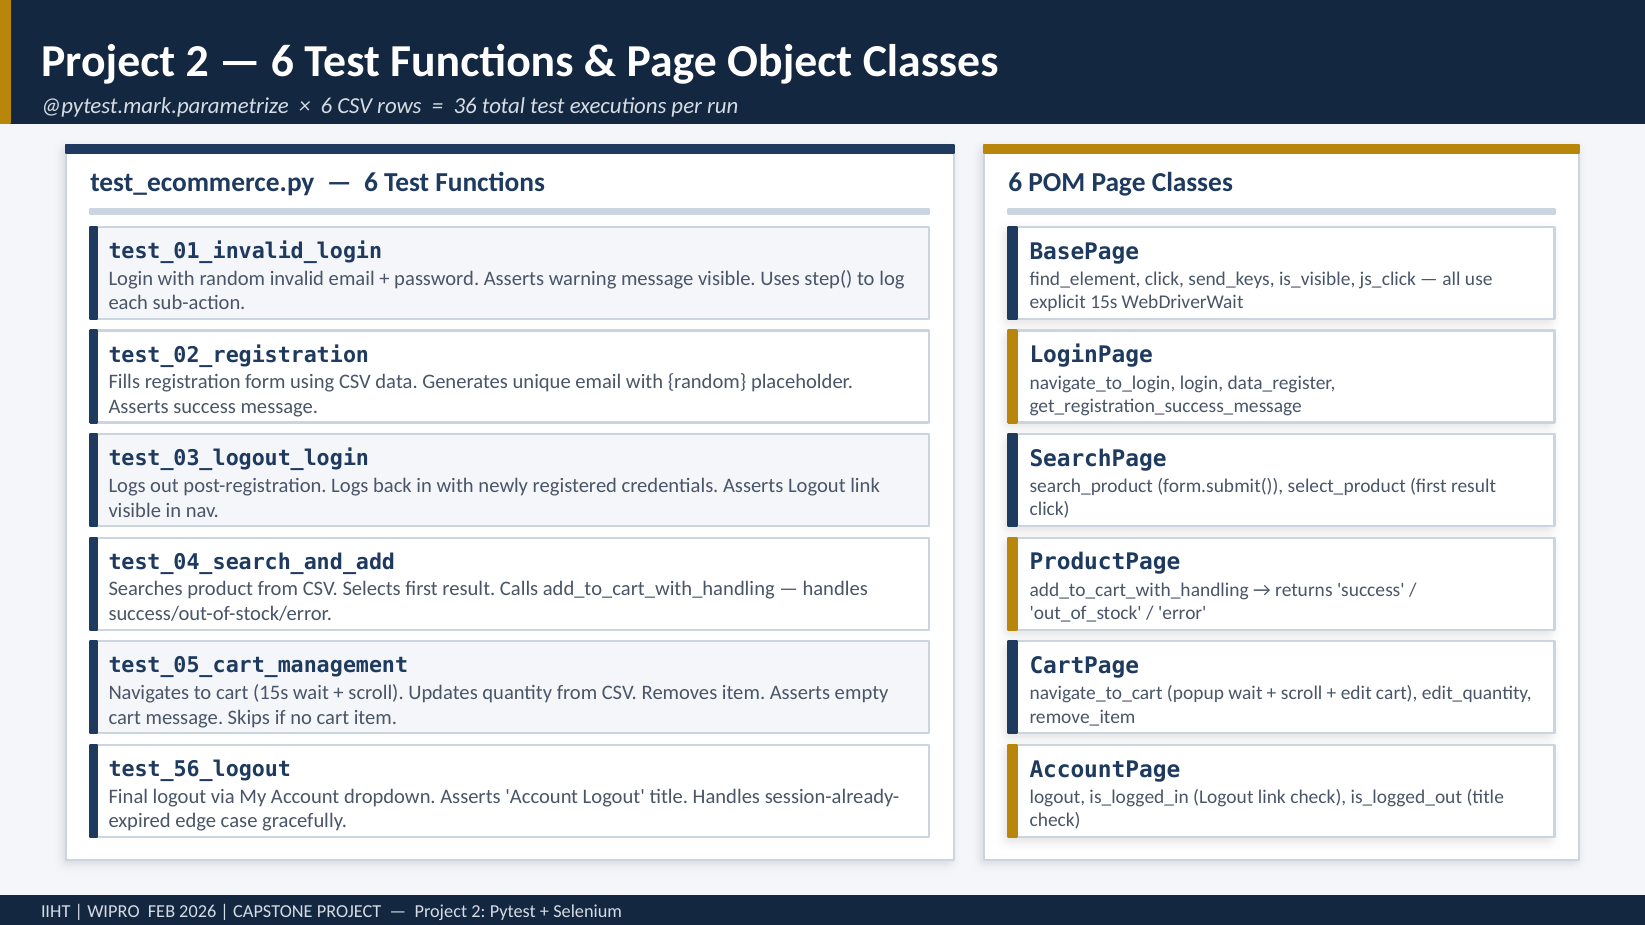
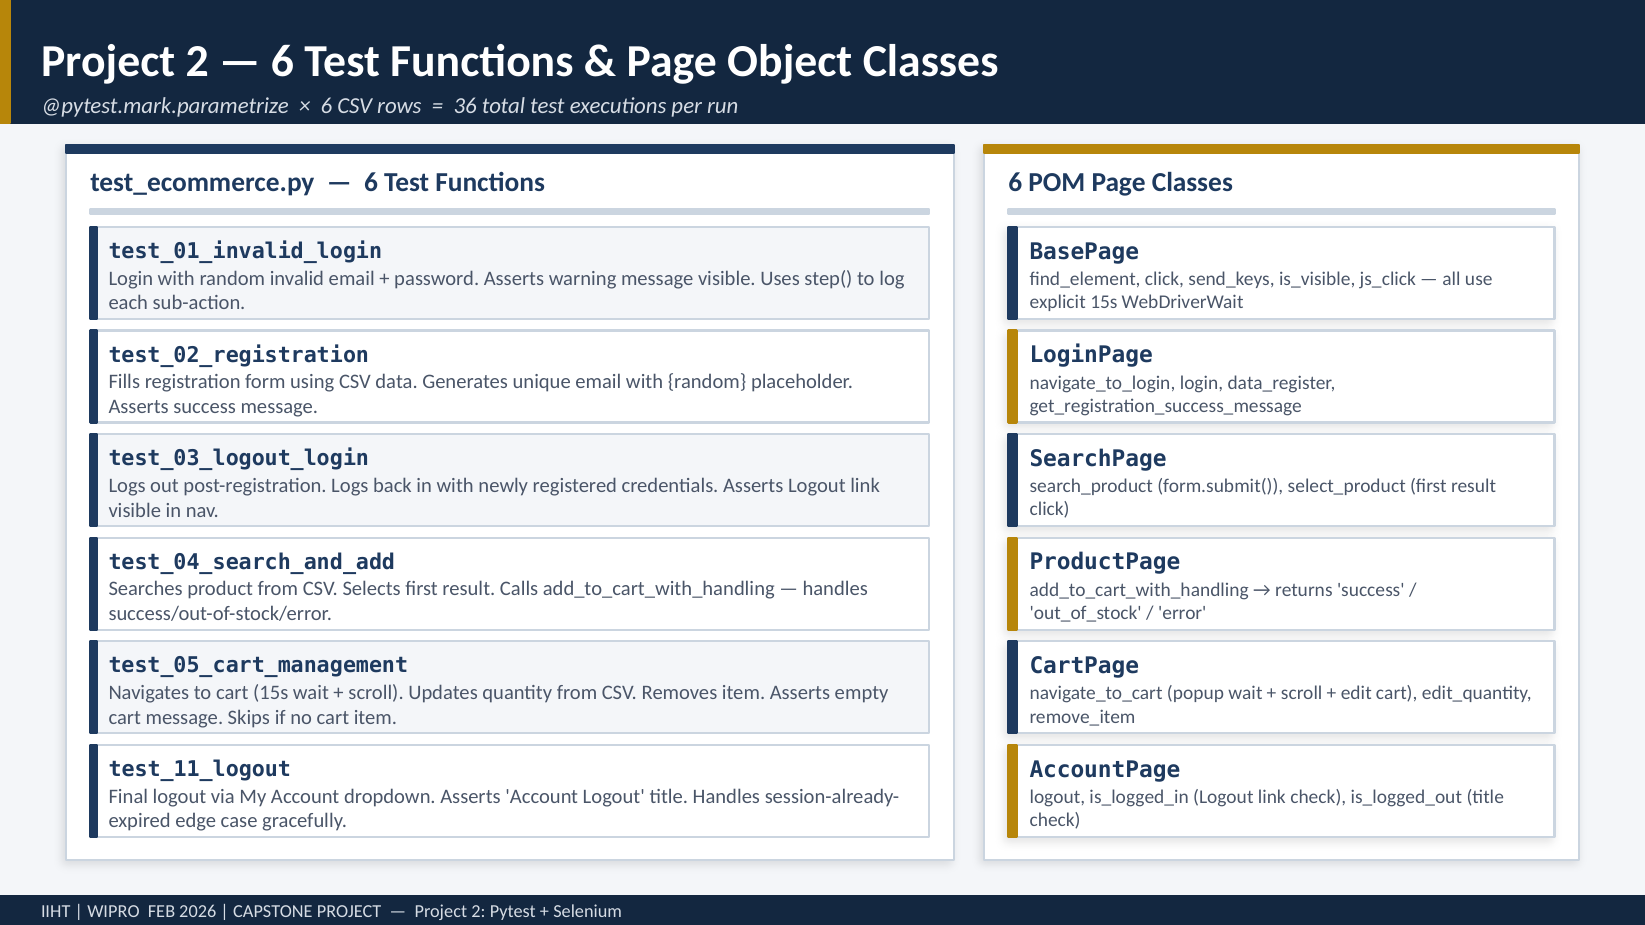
test_56_logout: test_56_logout -> test_11_logout
